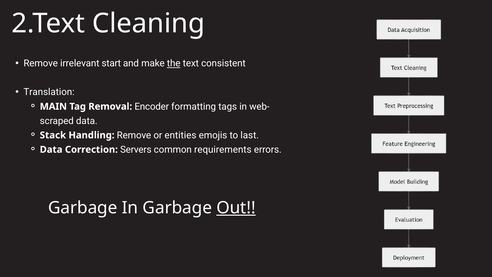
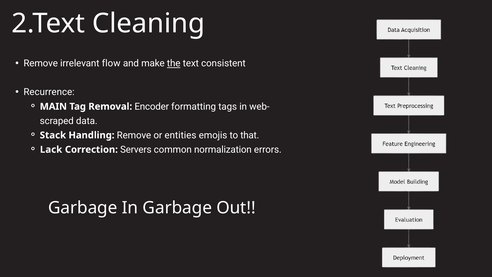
start: start -> flow
Translation: Translation -> Recurrence
last: last -> that
Data at (51, 149): Data -> Lack
requirements: requirements -> normalization
Out underline: present -> none
